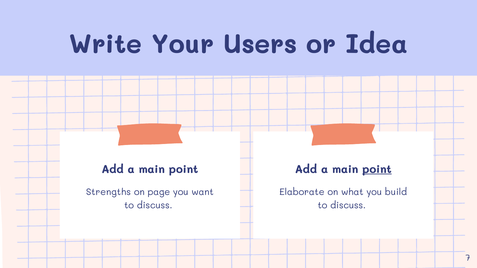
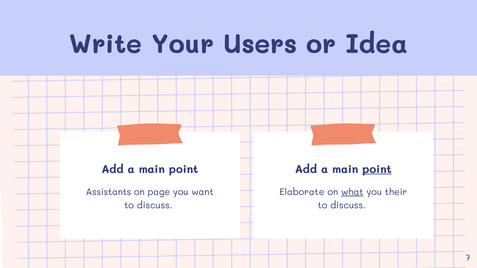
Strengths: Strengths -> Assistants
what underline: none -> present
build: build -> their
